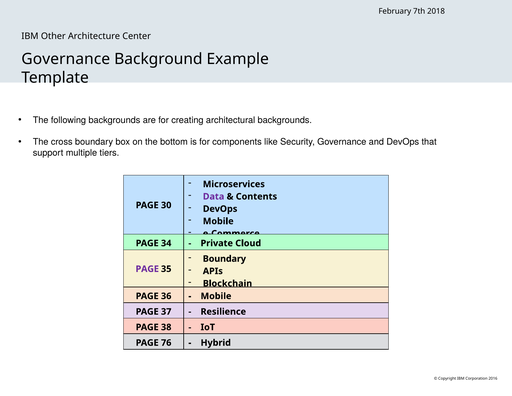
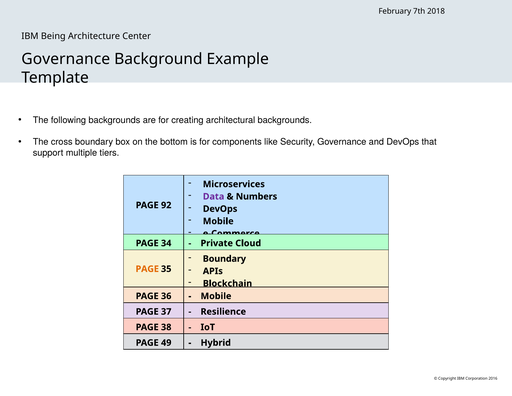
Other: Other -> Being
Contents: Contents -> Numbers
30: 30 -> 92
PAGE at (147, 269) colour: purple -> orange
76: 76 -> 49
